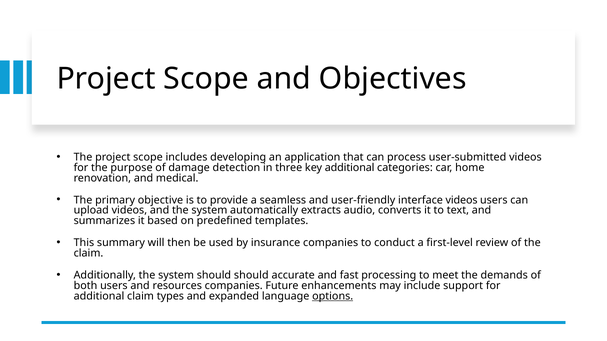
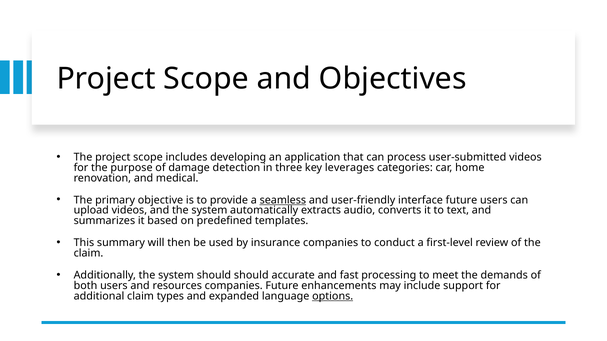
key additional: additional -> leverages
seamless underline: none -> present
interface videos: videos -> future
